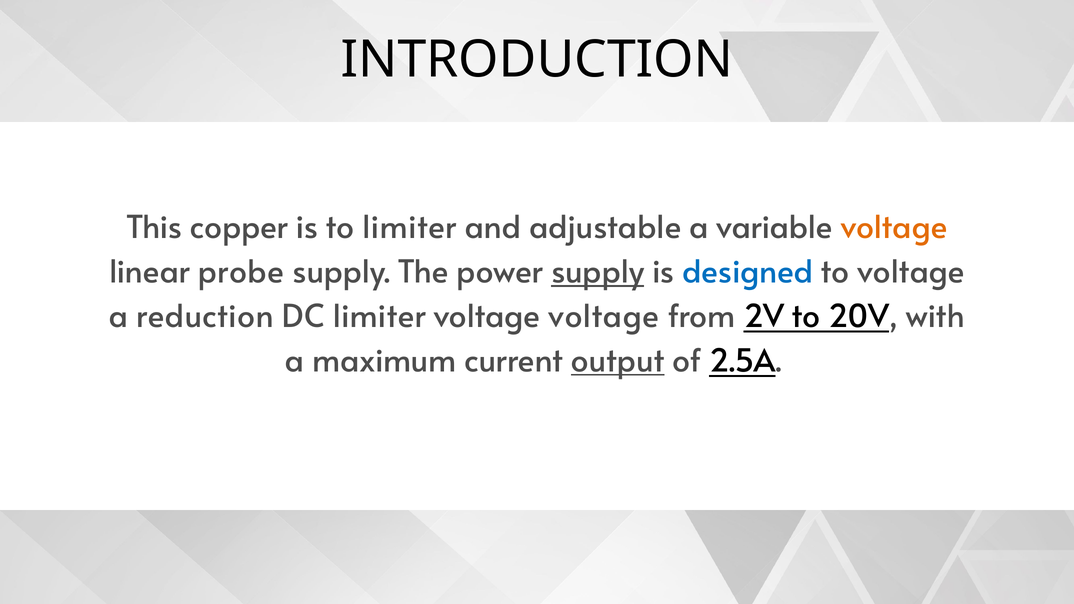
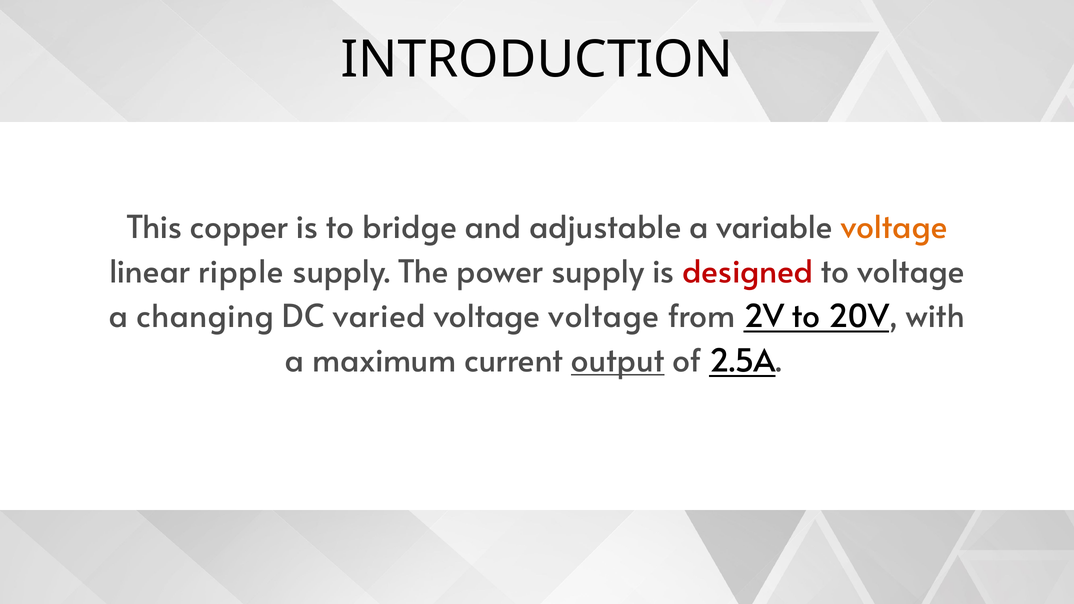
to limiter: limiter -> bridge
probe: probe -> ripple
supply at (598, 272) underline: present -> none
designed colour: blue -> red
reduction: reduction -> changing
DC limiter: limiter -> varied
